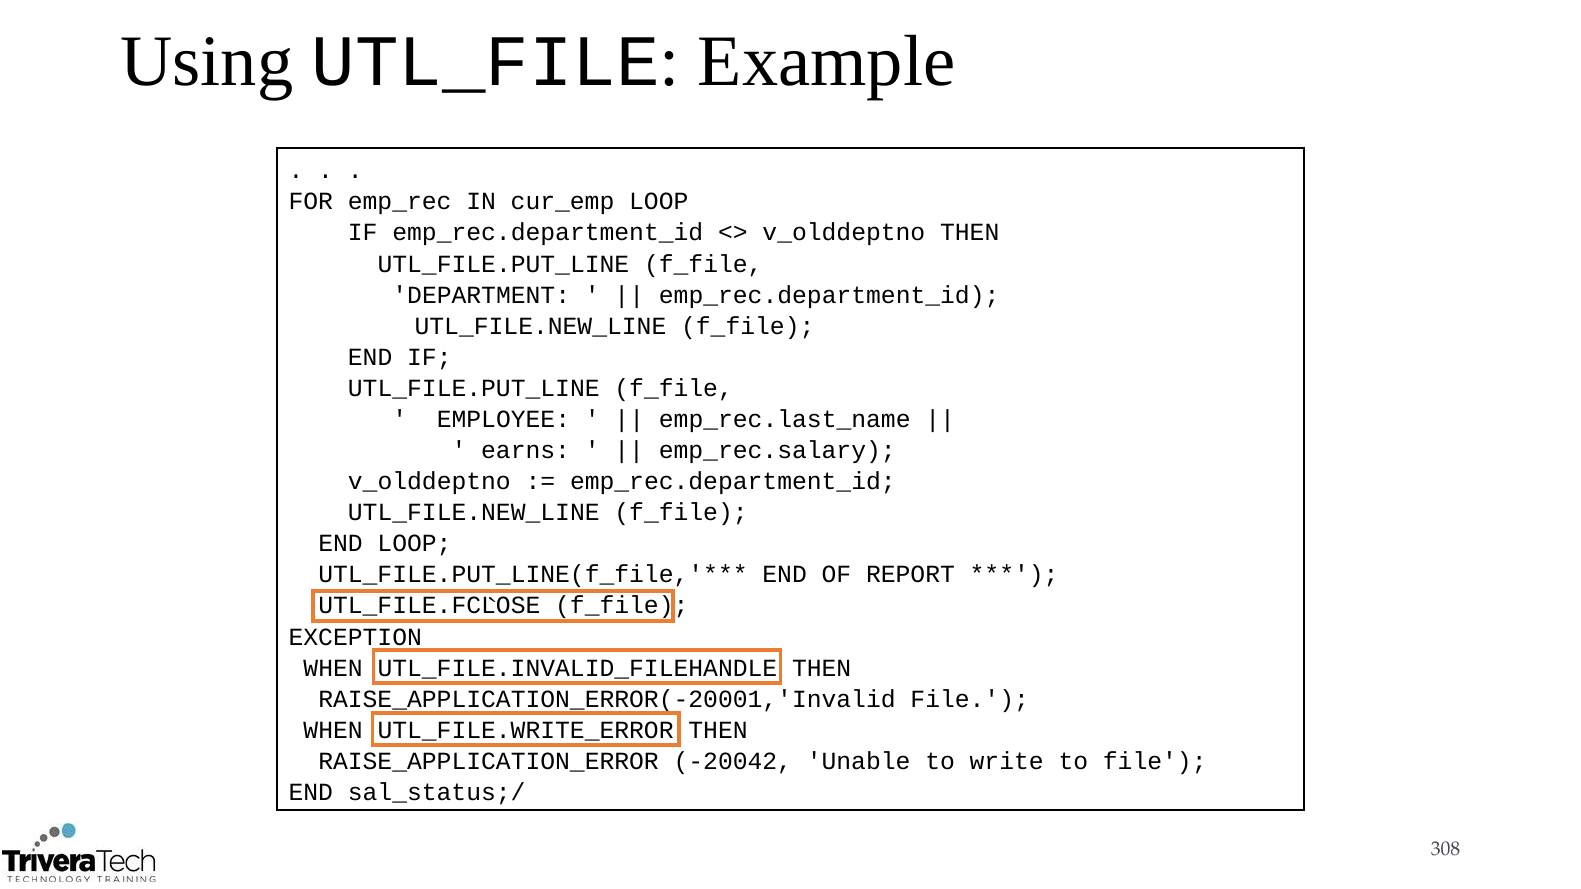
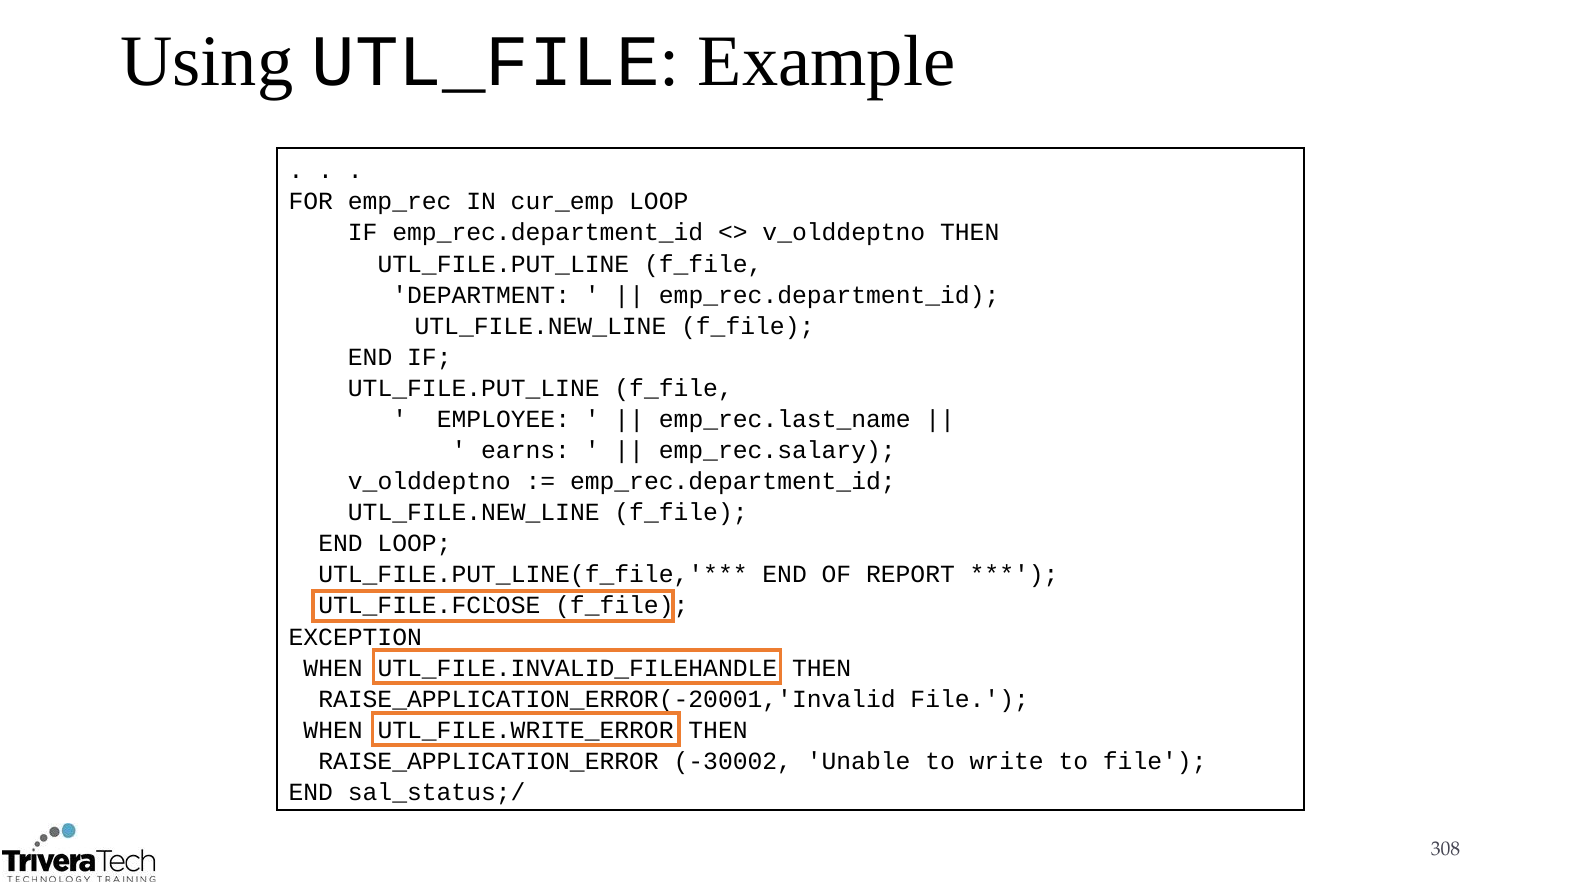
-20042: -20042 -> -30002
